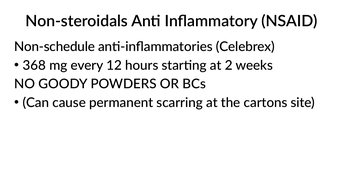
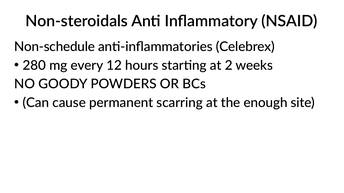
368: 368 -> 280
cartons: cartons -> enough
